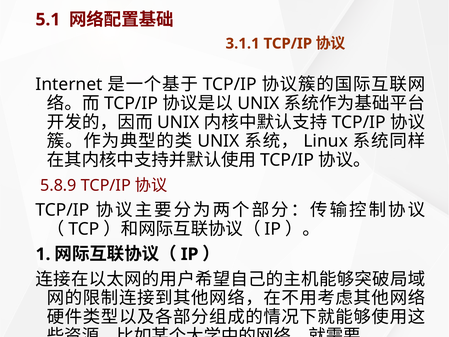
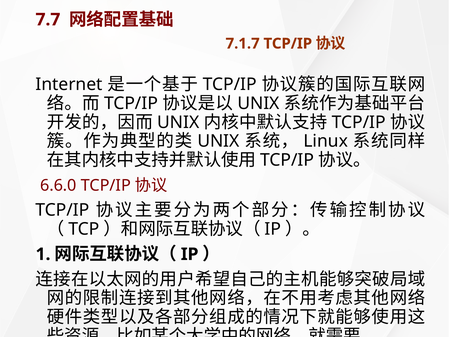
5.1: 5.1 -> 7.7
3.1.1: 3.1.1 -> 7.1.7
5.8.9: 5.8.9 -> 6.6.0
